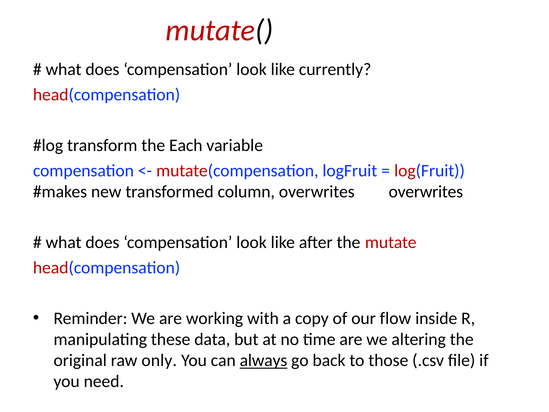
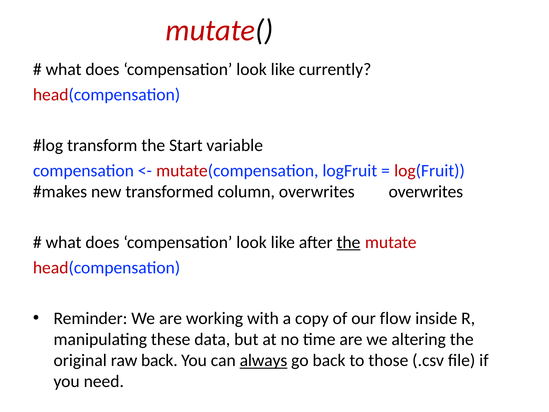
Each: Each -> Start
the at (348, 242) underline: none -> present
raw only: only -> back
